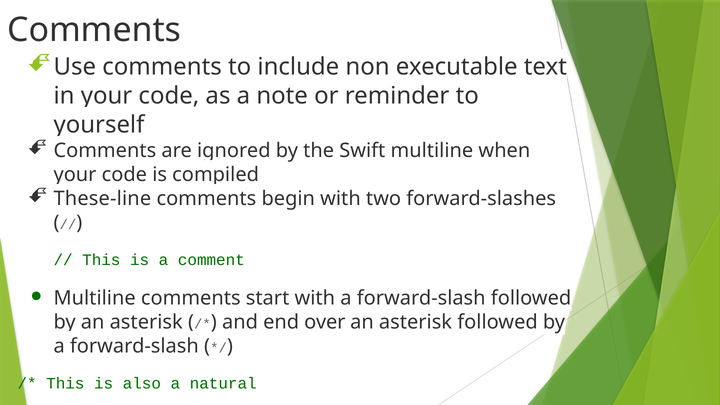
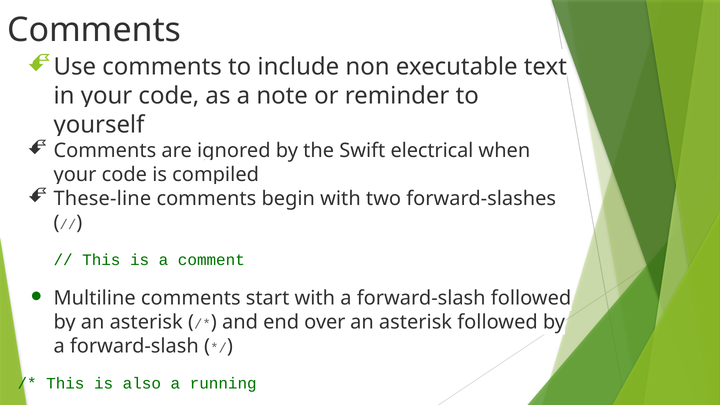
Swift multiline: multiline -> electrical
natural: natural -> running
